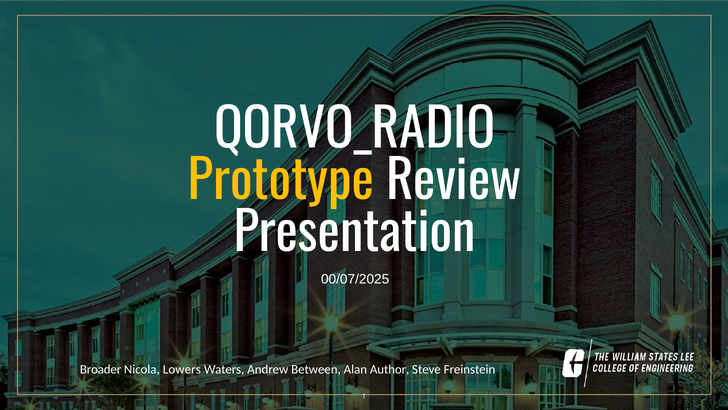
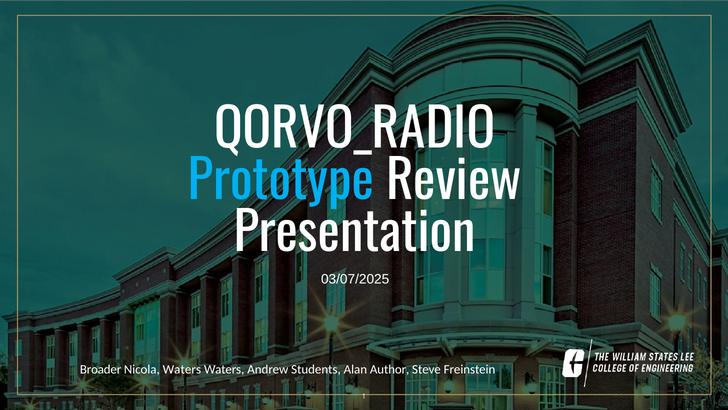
Prototype colour: yellow -> light blue
00/07/2025: 00/07/2025 -> 03/07/2025
Nicola Lowers: Lowers -> Waters
Between: Between -> Students
